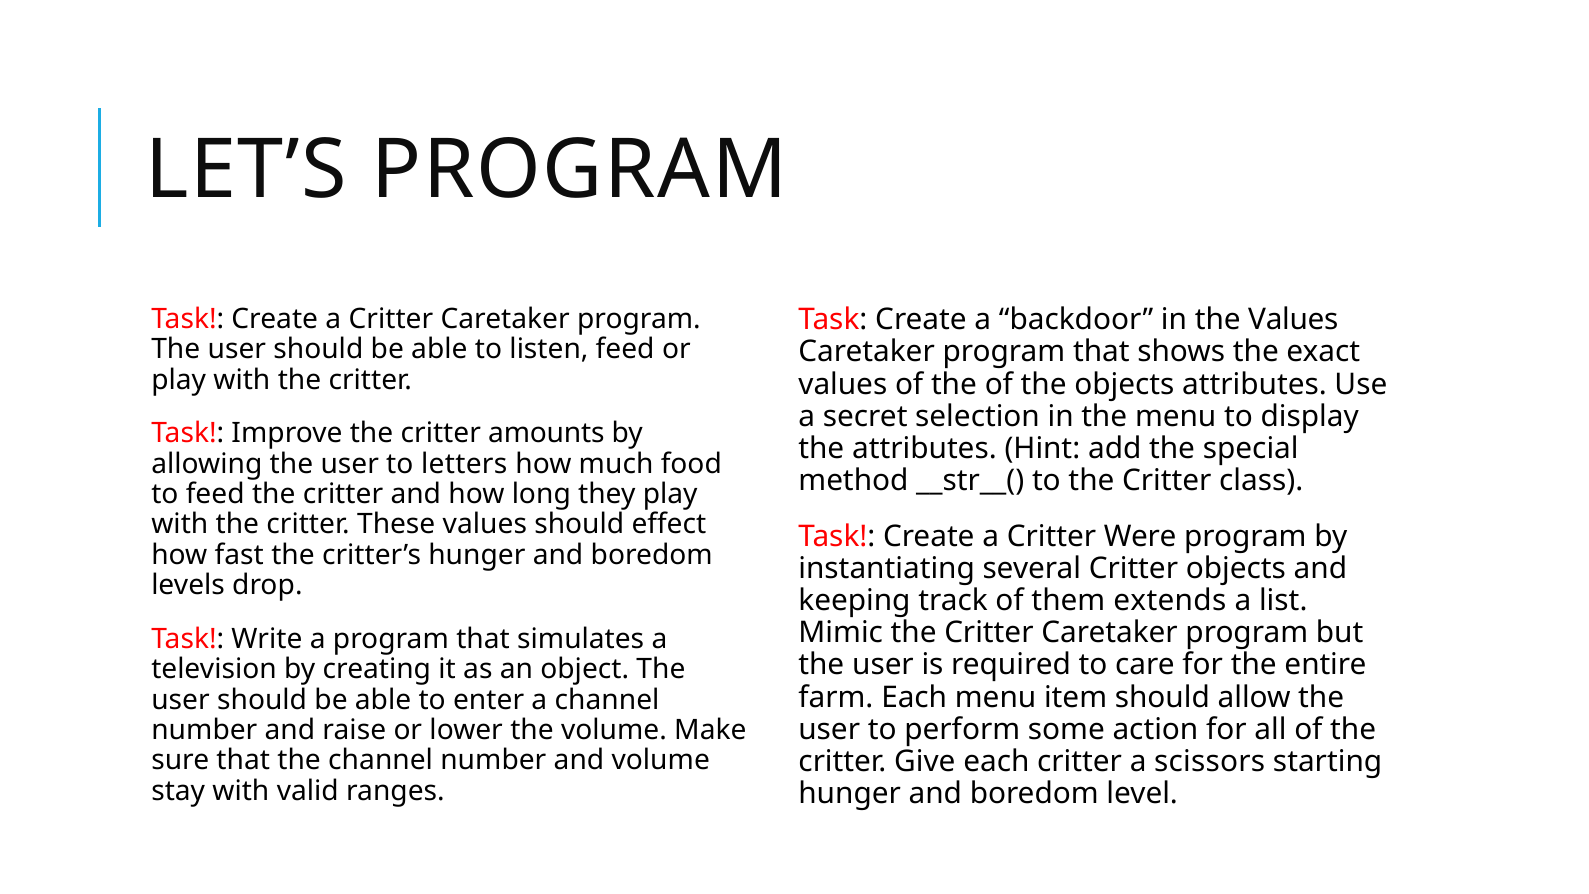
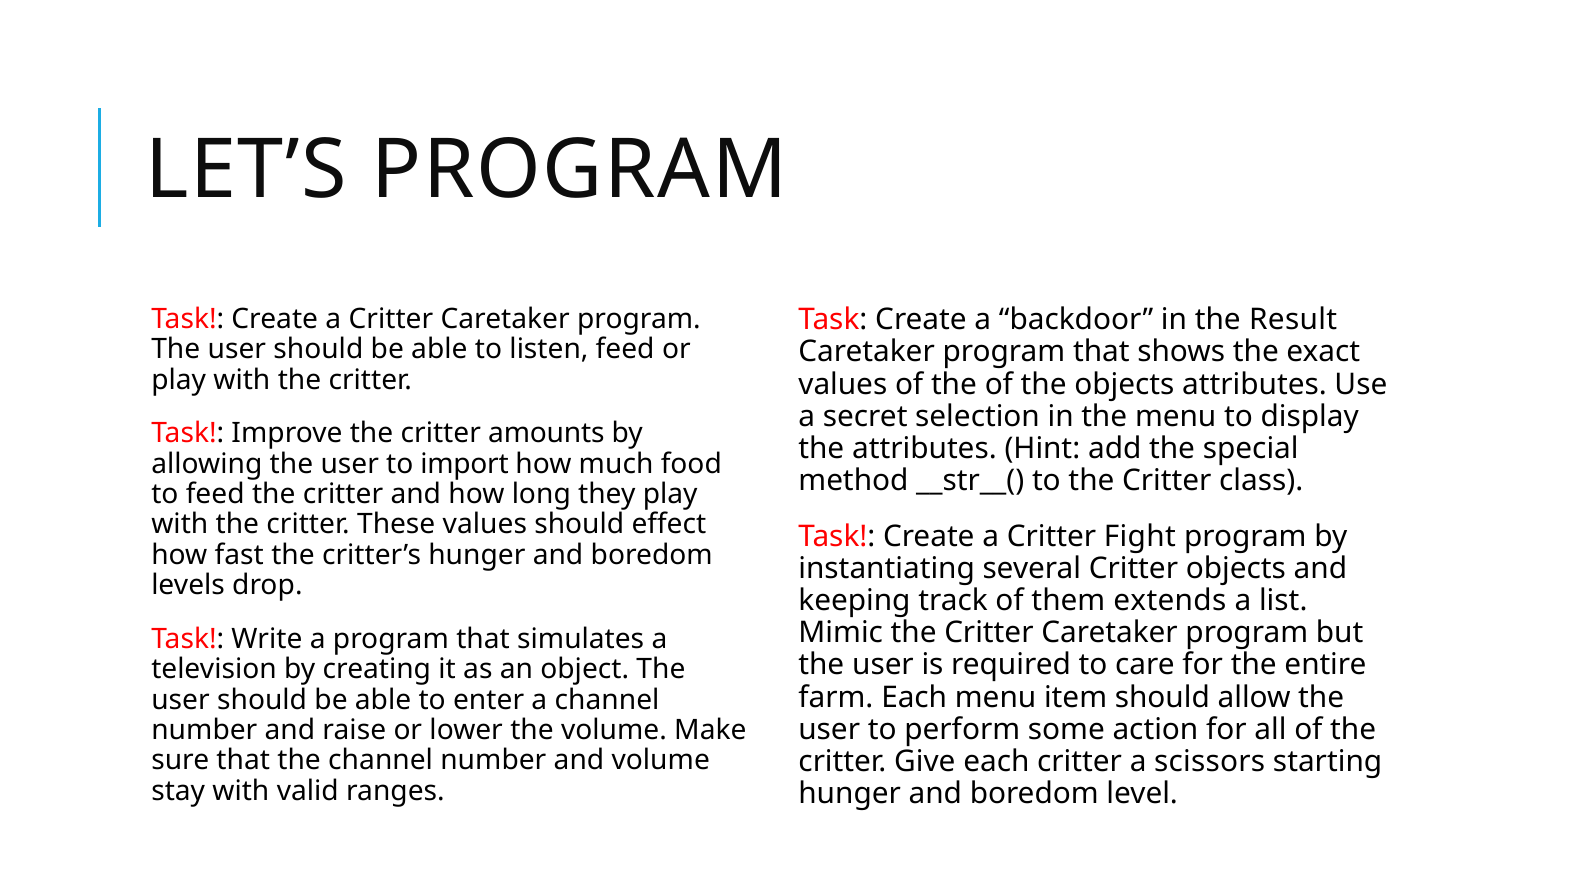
the Values: Values -> Result
letters: letters -> import
Were: Were -> Fight
